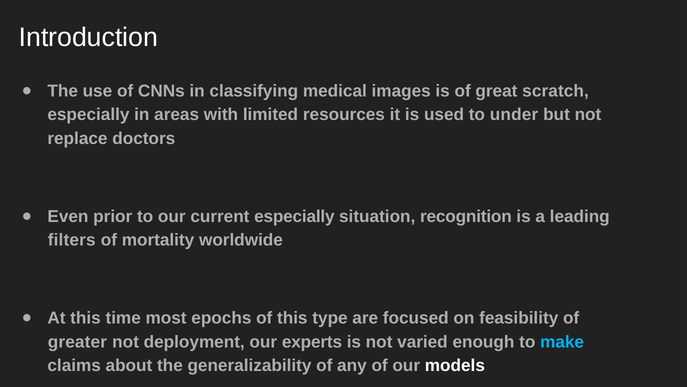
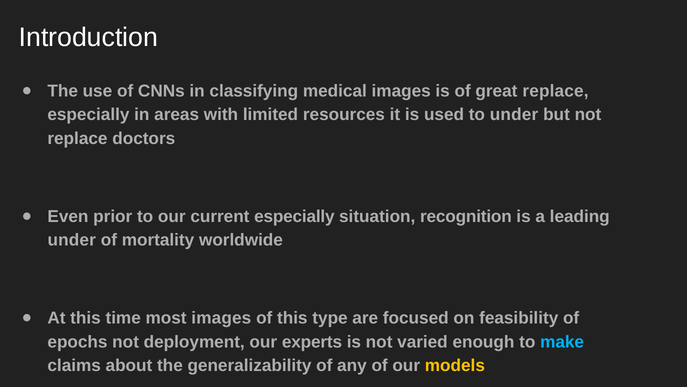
great scratch: scratch -> replace
filters at (72, 240): filters -> under
most epochs: epochs -> images
greater: greater -> epochs
models colour: white -> yellow
